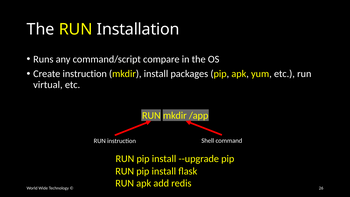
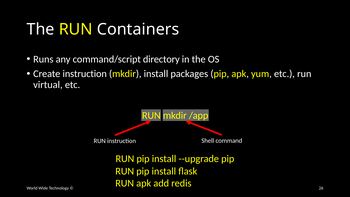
Installation: Installation -> Containers
compare: compare -> directory
